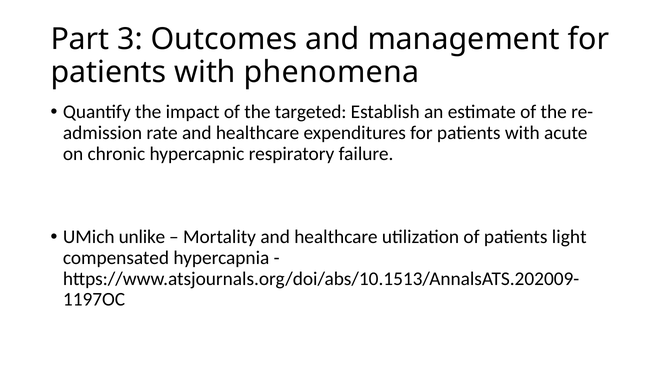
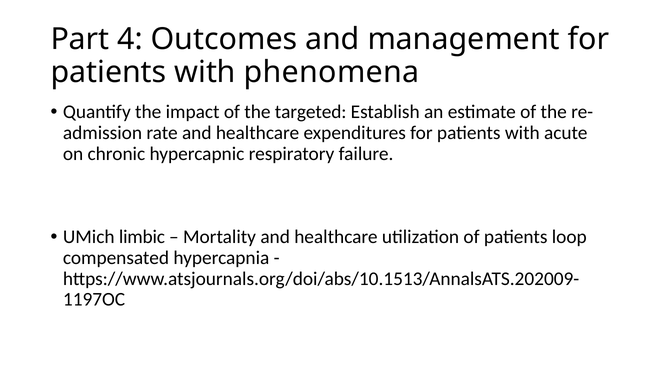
3: 3 -> 4
unlike: unlike -> limbic
light: light -> loop
